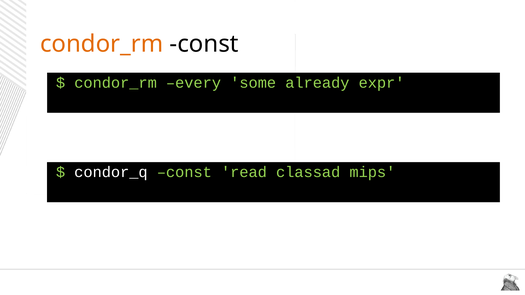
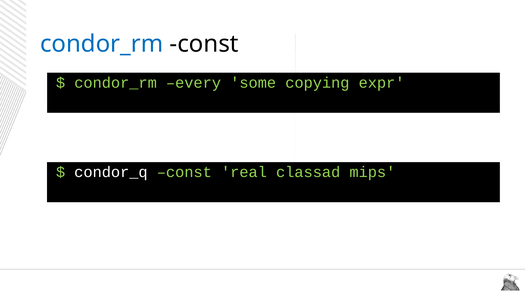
condor_rm at (102, 44) colour: orange -> blue
already: already -> copying
read: read -> real
